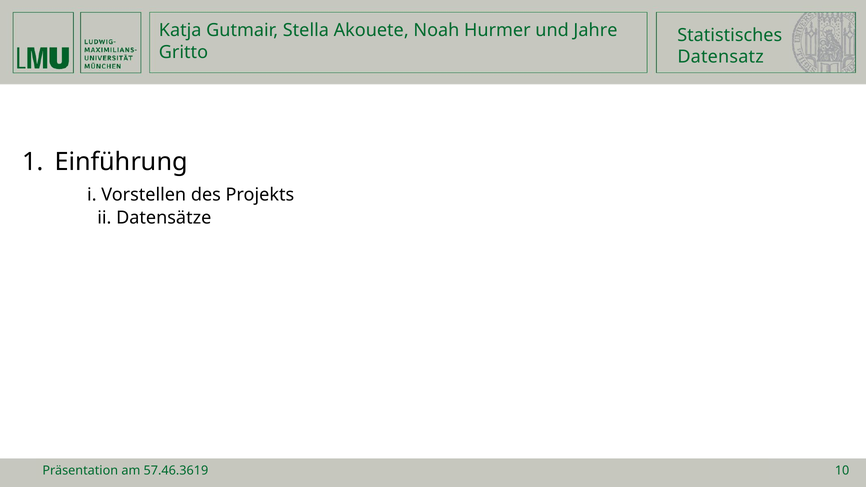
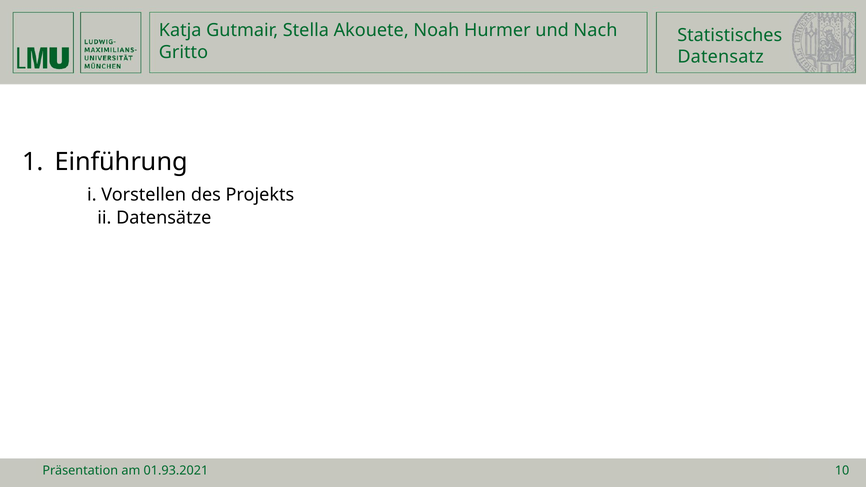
Jahre: Jahre -> Nach
57.46.3619: 57.46.3619 -> 01.93.2021
